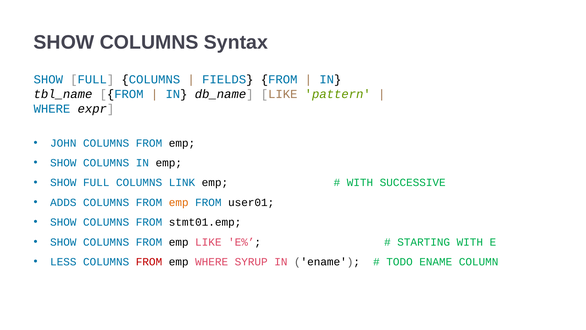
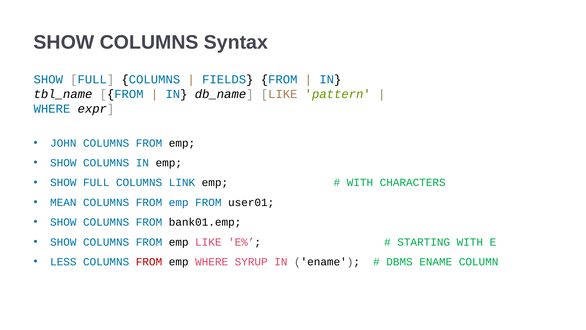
SUCCESSIVE: SUCCESSIVE -> CHARACTERS
ADDS: ADDS -> MEAN
emp at (179, 202) colour: orange -> blue
stmt01.emp: stmt01.emp -> bank01.emp
TODO: TODO -> DBMS
